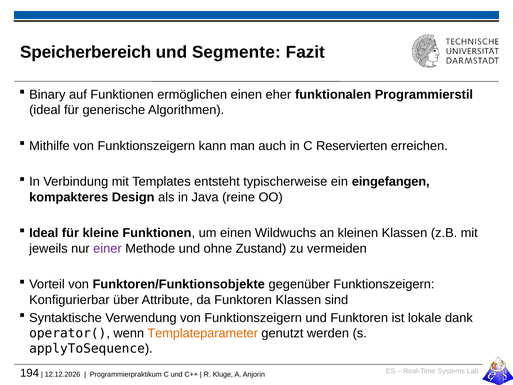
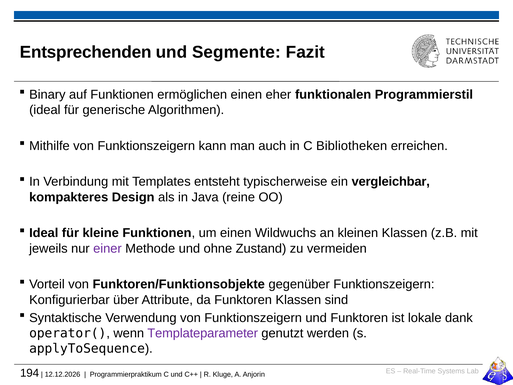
Speicherbereich: Speicherbereich -> Entsprechenden
Reservierten: Reservierten -> Bibliotheken
eingefangen: eingefangen -> vergleichbar
Templateparameter colour: orange -> purple
